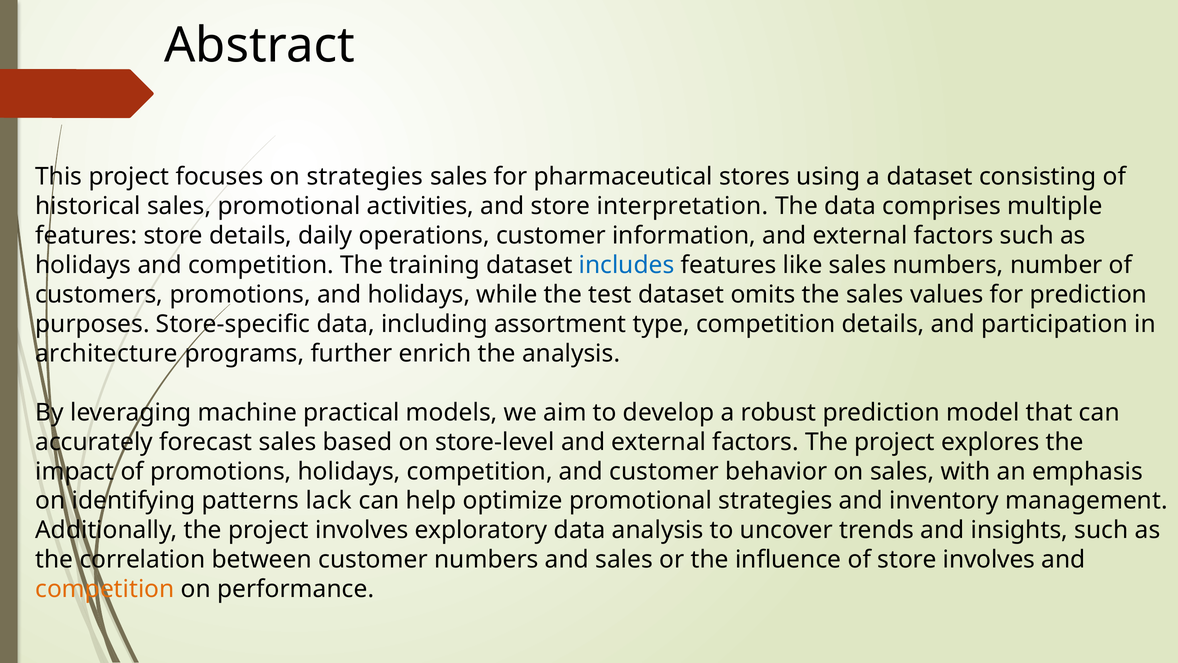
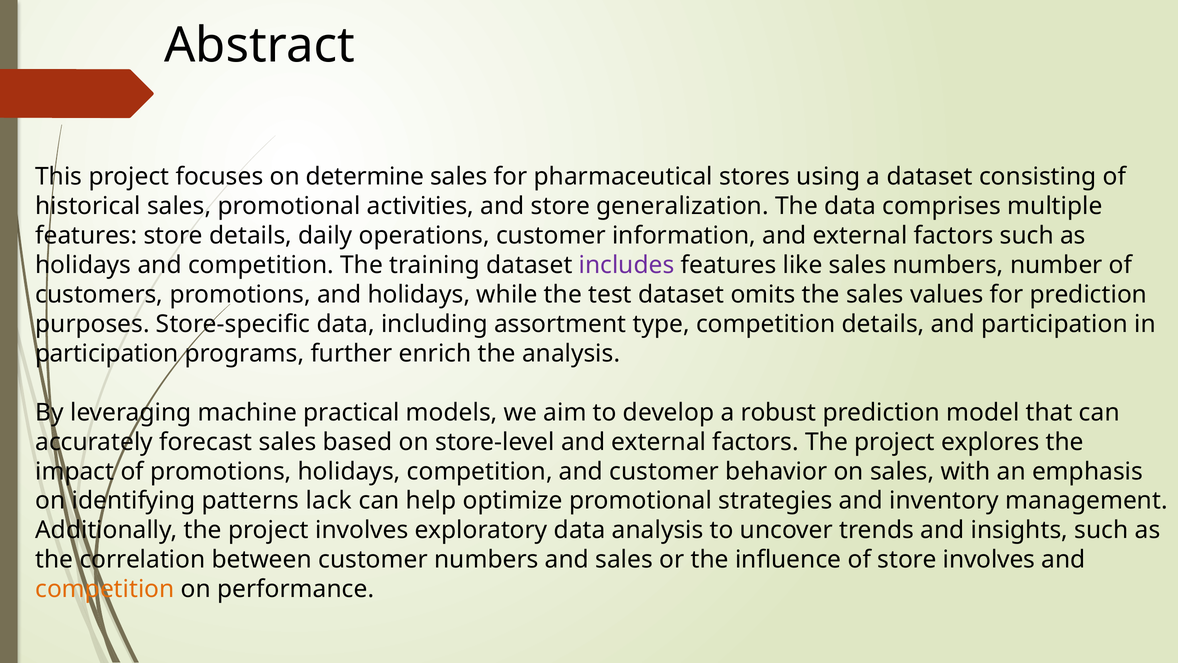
on strategies: strategies -> determine
interpretation: interpretation -> generalization
includes colour: blue -> purple
architecture at (107, 353): architecture -> participation
